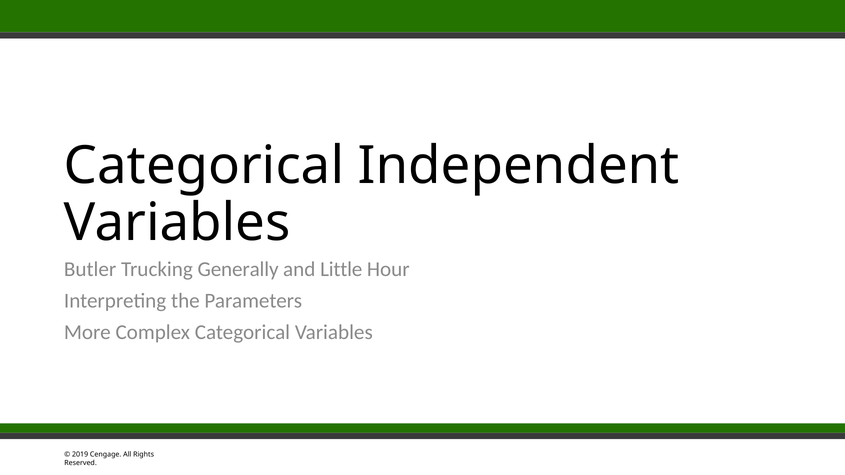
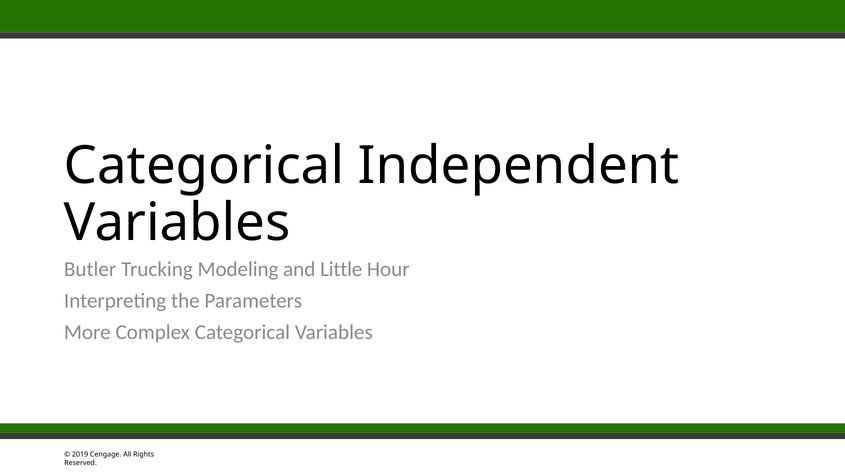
Generally: Generally -> Modeling
